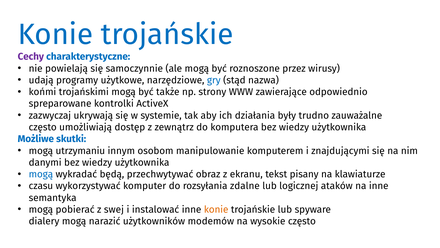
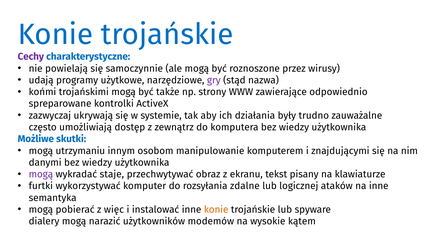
gry colour: blue -> purple
mogą at (41, 174) colour: blue -> purple
będą: będą -> staje
czasu: czasu -> furtki
swej: swej -> więc
wysokie często: często -> kątem
